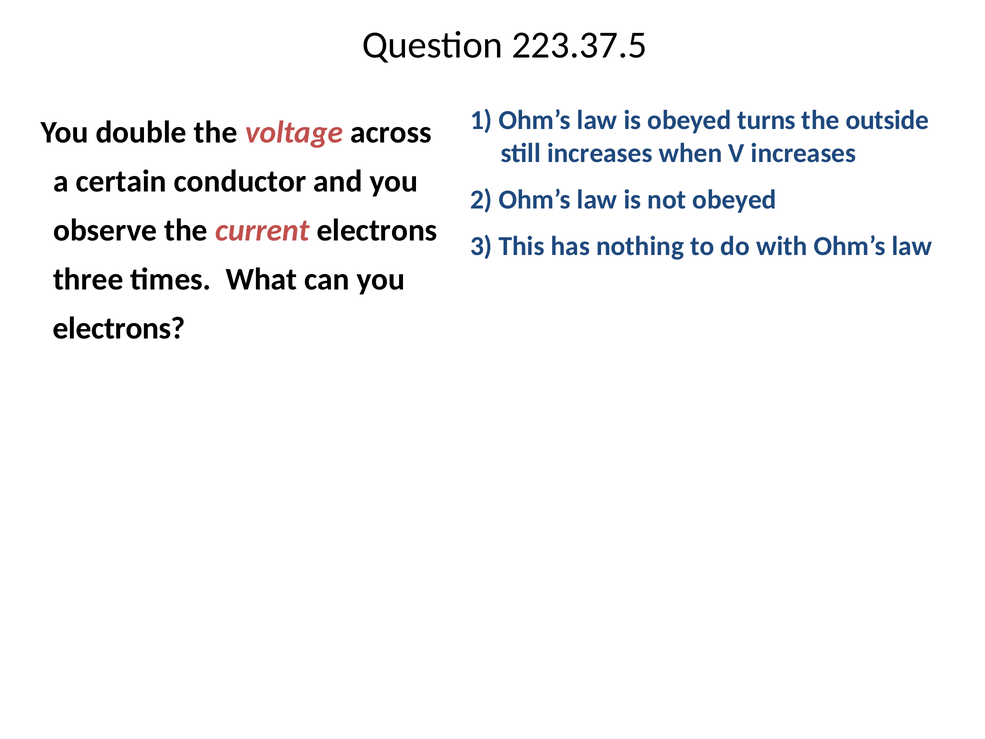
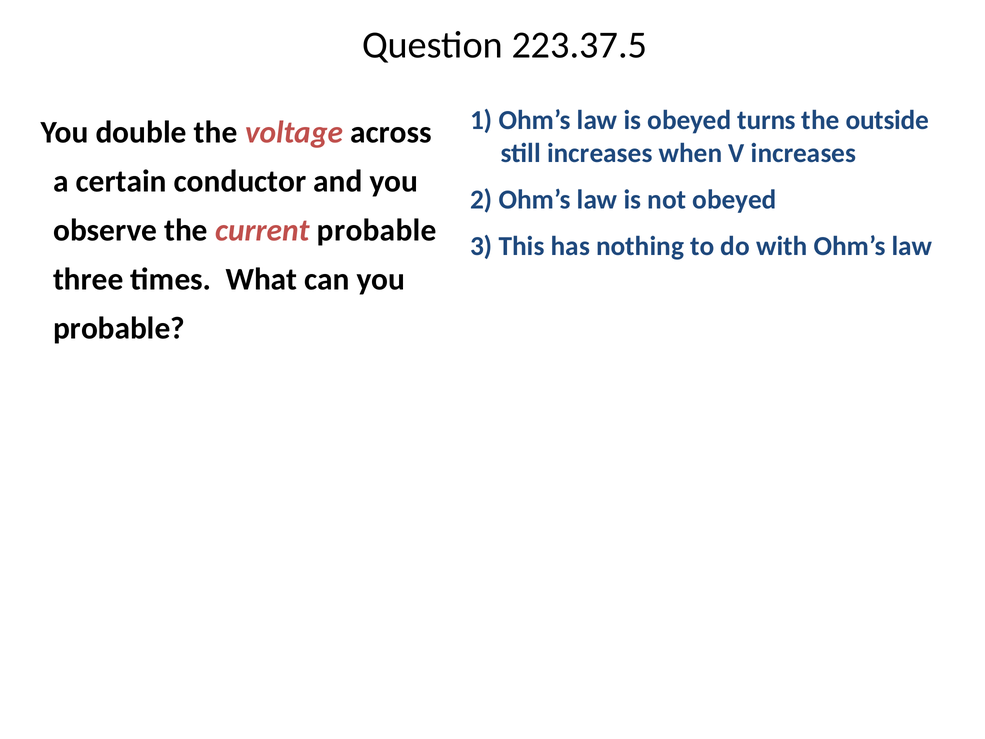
current electrons: electrons -> probable
electrons at (119, 328): electrons -> probable
